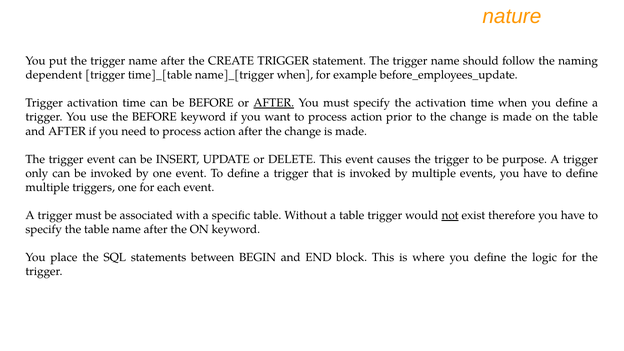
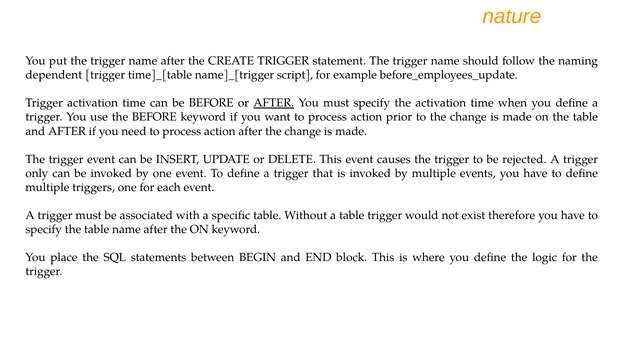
name]_[trigger when: when -> script
purpose: purpose -> rejected
not underline: present -> none
